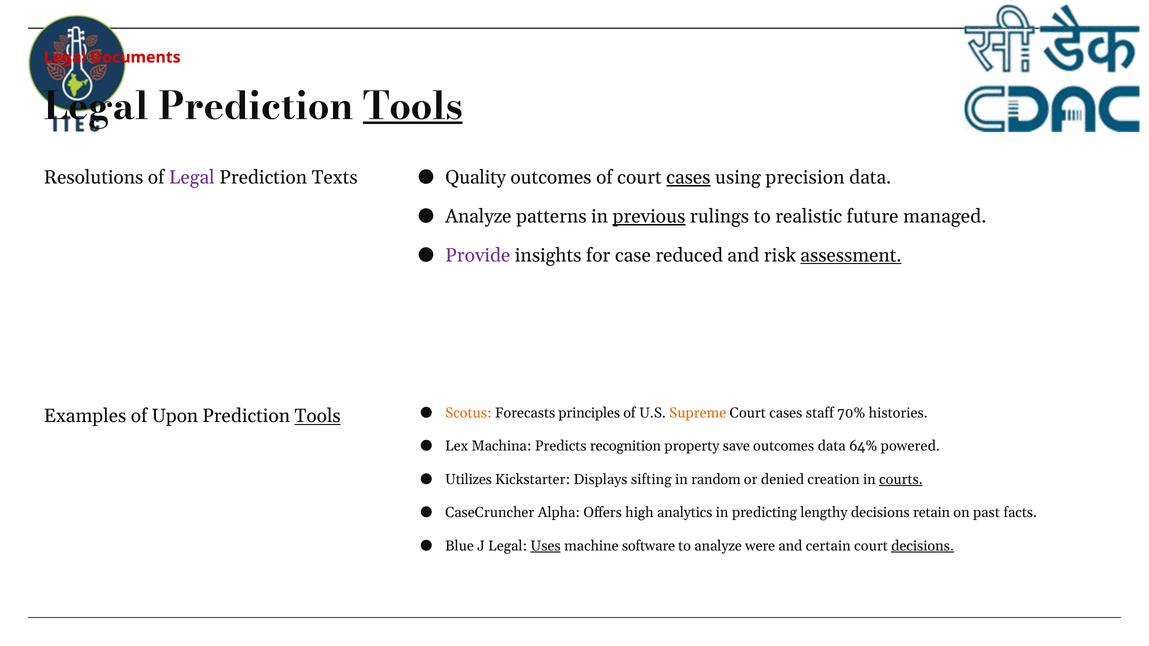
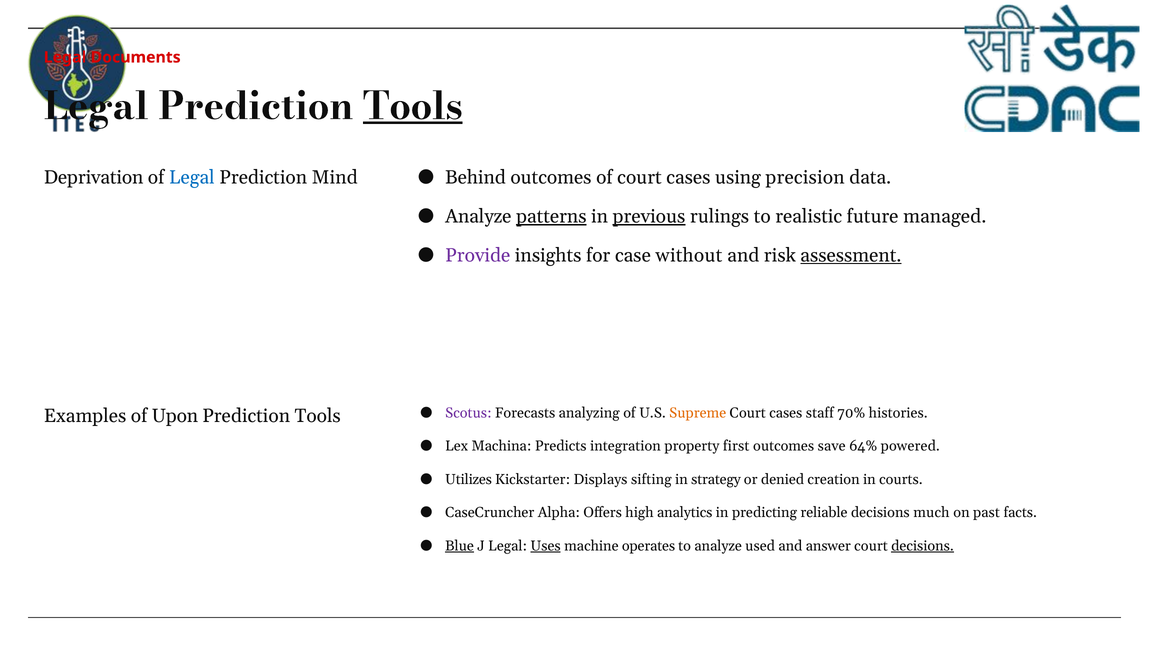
Resolutions: Resolutions -> Deprivation
Legal at (192, 178) colour: purple -> blue
Texts: Texts -> Mind
Quality: Quality -> Behind
cases at (688, 178) underline: present -> none
patterns underline: none -> present
reduced: reduced -> without
Tools at (318, 416) underline: present -> none
Scotus colour: orange -> purple
principles: principles -> analyzing
recognition: recognition -> integration
save: save -> first
outcomes data: data -> save
random: random -> strategy
courts underline: present -> none
lengthy: lengthy -> reliable
retain: retain -> much
Blue underline: none -> present
software: software -> operates
were: were -> used
certain: certain -> answer
